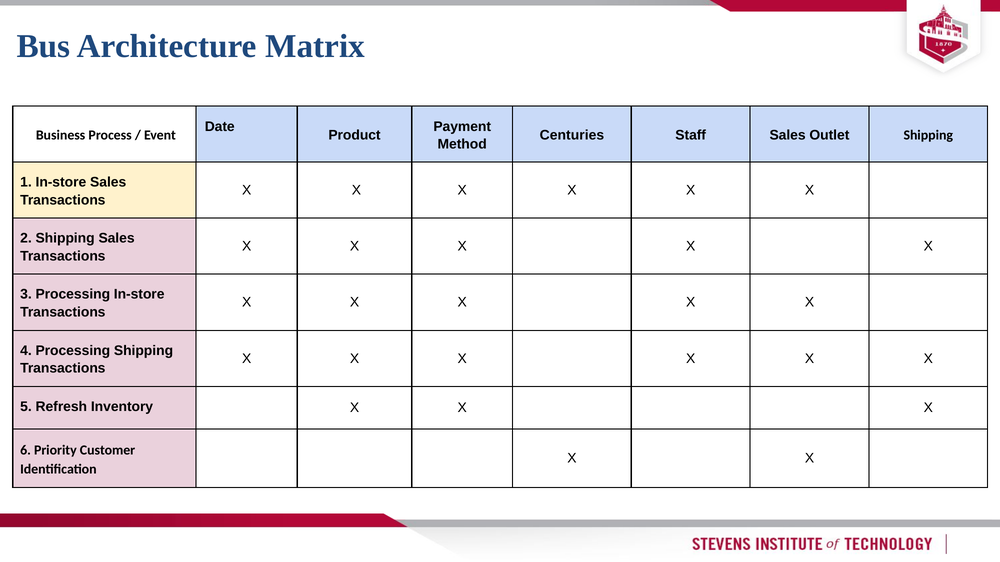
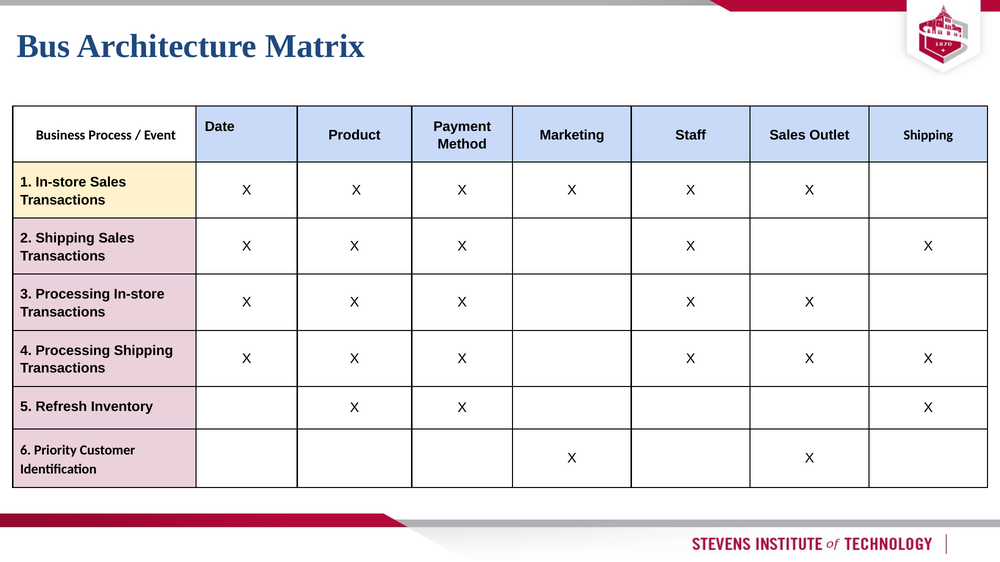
Centuries: Centuries -> Marketing
